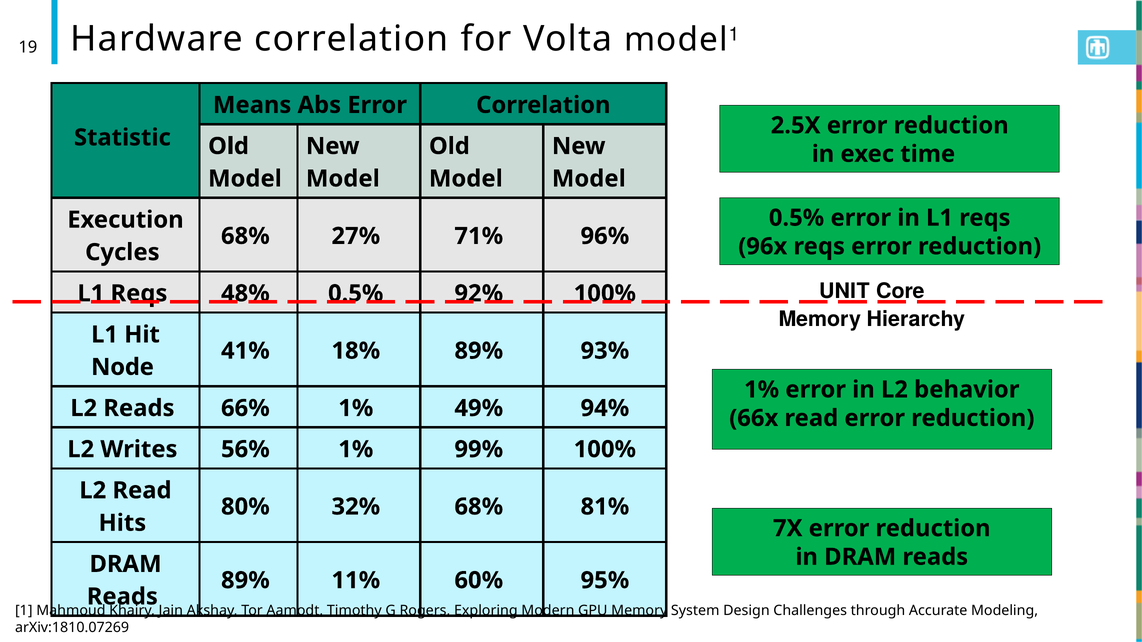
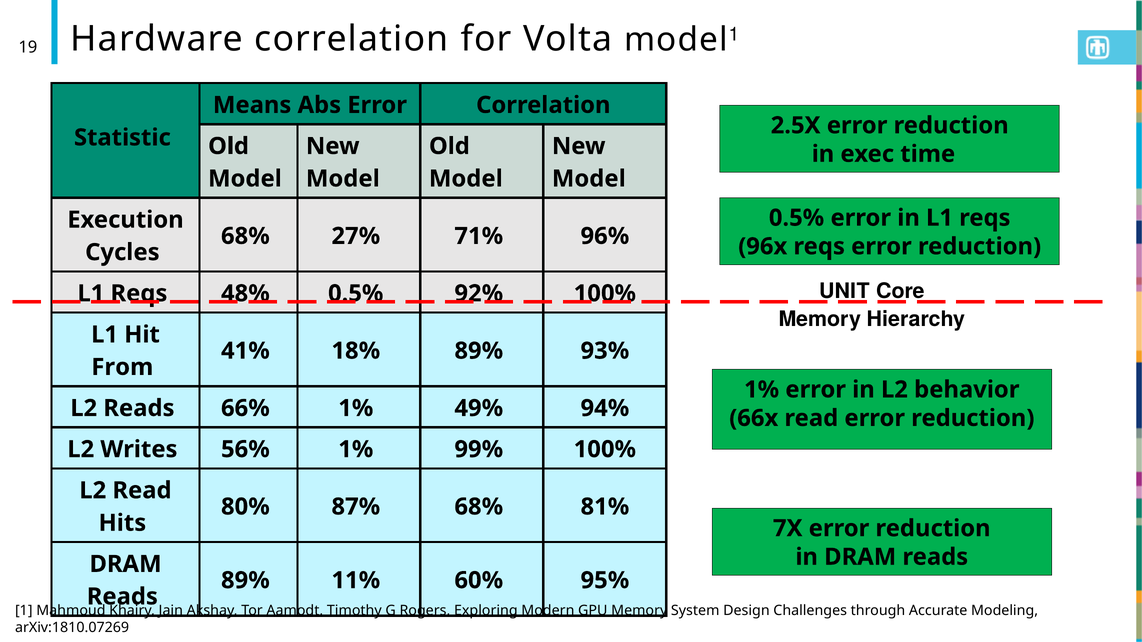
Node: Node -> From
32%: 32% -> 87%
